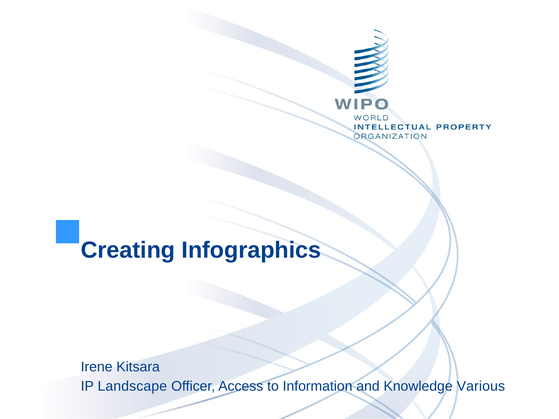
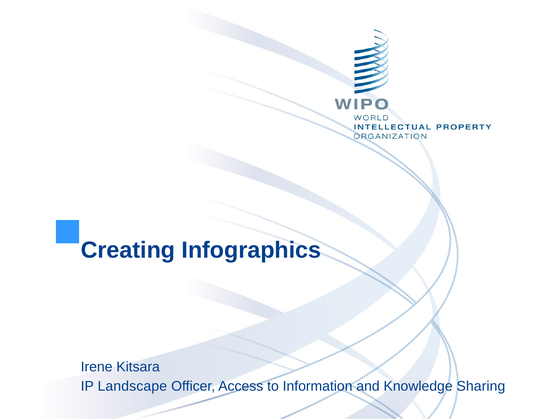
Various: Various -> Sharing
